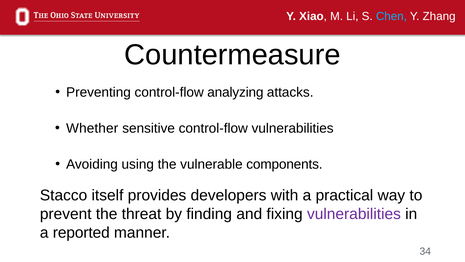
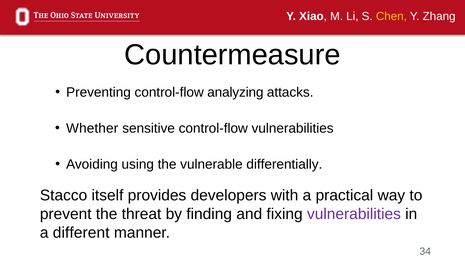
Chen colour: light blue -> yellow
components: components -> differentially
reported: reported -> different
